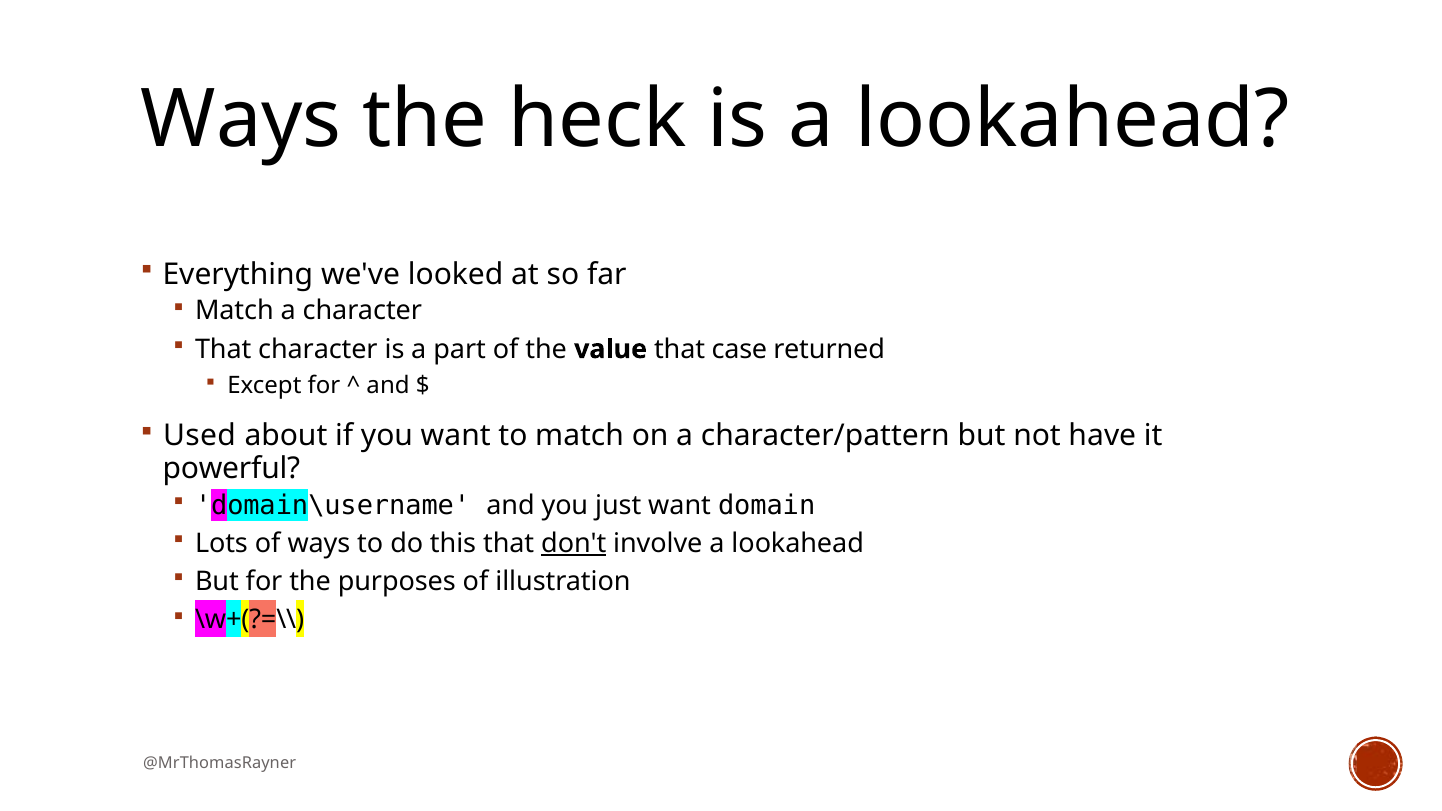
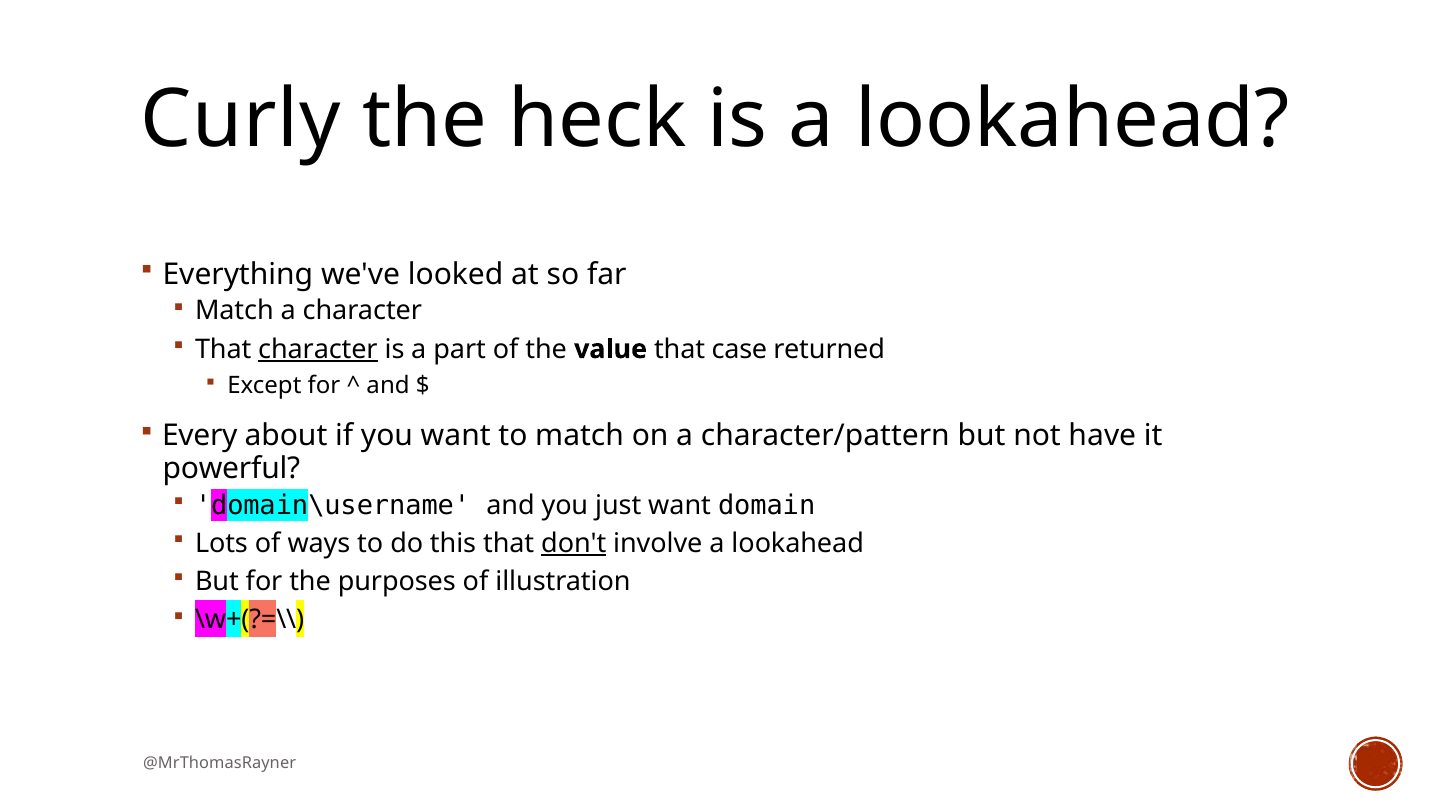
Ways at (241, 120): Ways -> Curly
character at (318, 349) underline: none -> present
Used: Used -> Every
